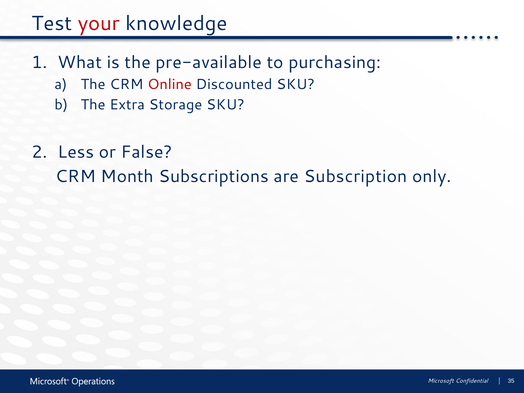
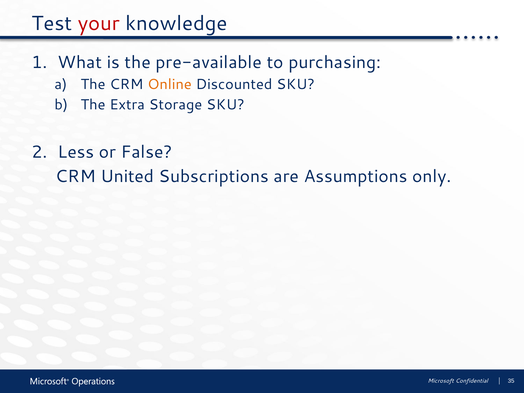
Online colour: red -> orange
Month: Month -> United
Subscription: Subscription -> Assumptions
